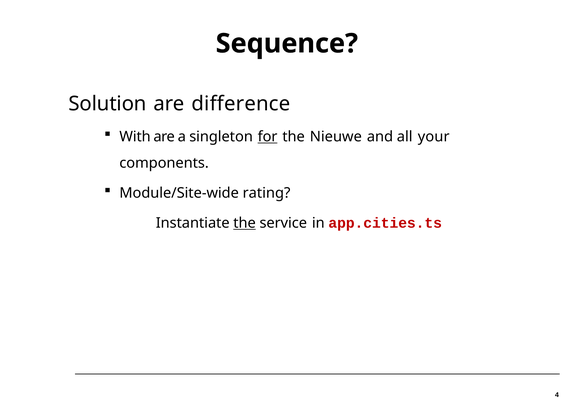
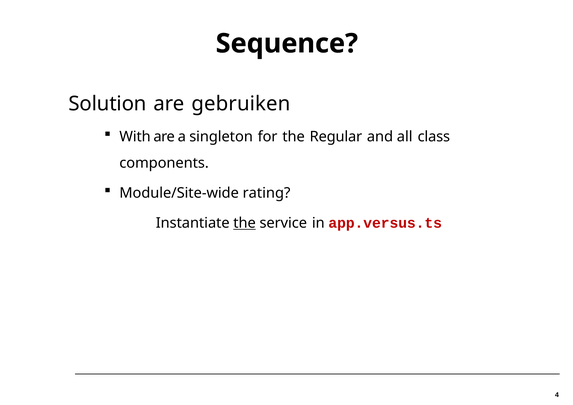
difference: difference -> gebruiken
for underline: present -> none
Nieuwe: Nieuwe -> Regular
your: your -> class
app.cities.ts: app.cities.ts -> app.versus.ts
